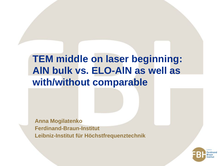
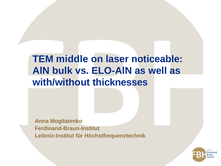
beginning: beginning -> noticeable
comparable: comparable -> thicknesses
